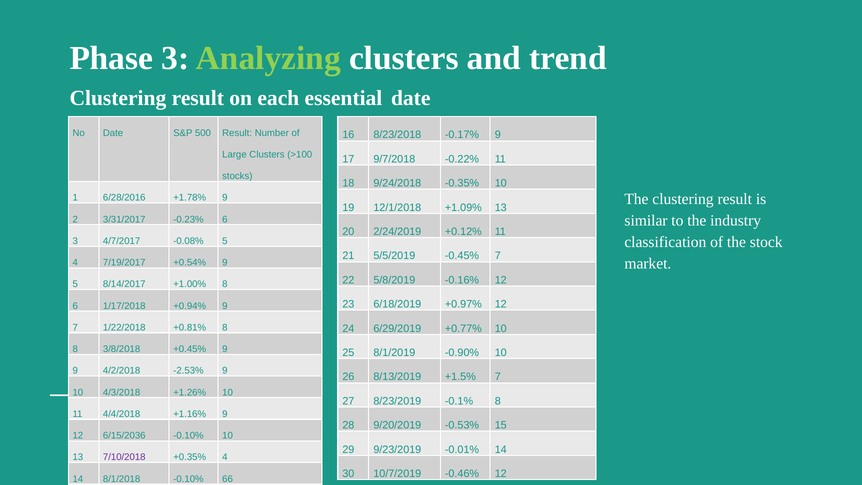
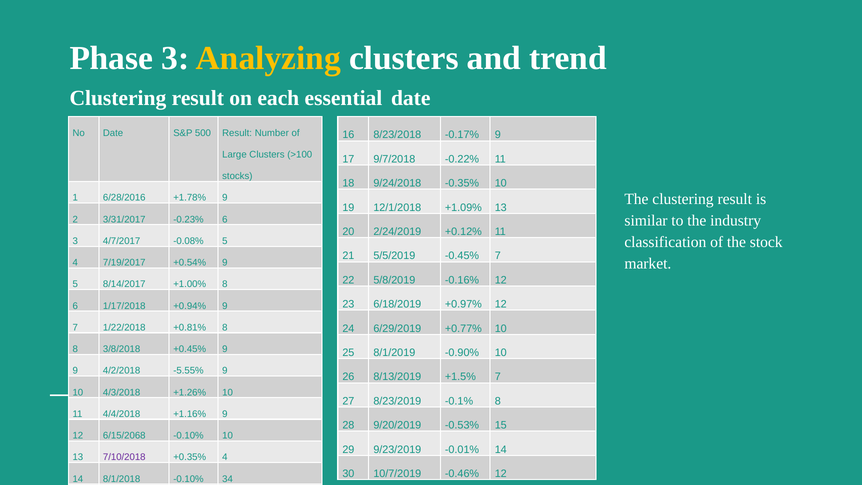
Analyzing colour: light green -> yellow
-2.53%: -2.53% -> -5.55%
6/15/2036: 6/15/2036 -> 6/15/2068
66: 66 -> 34
